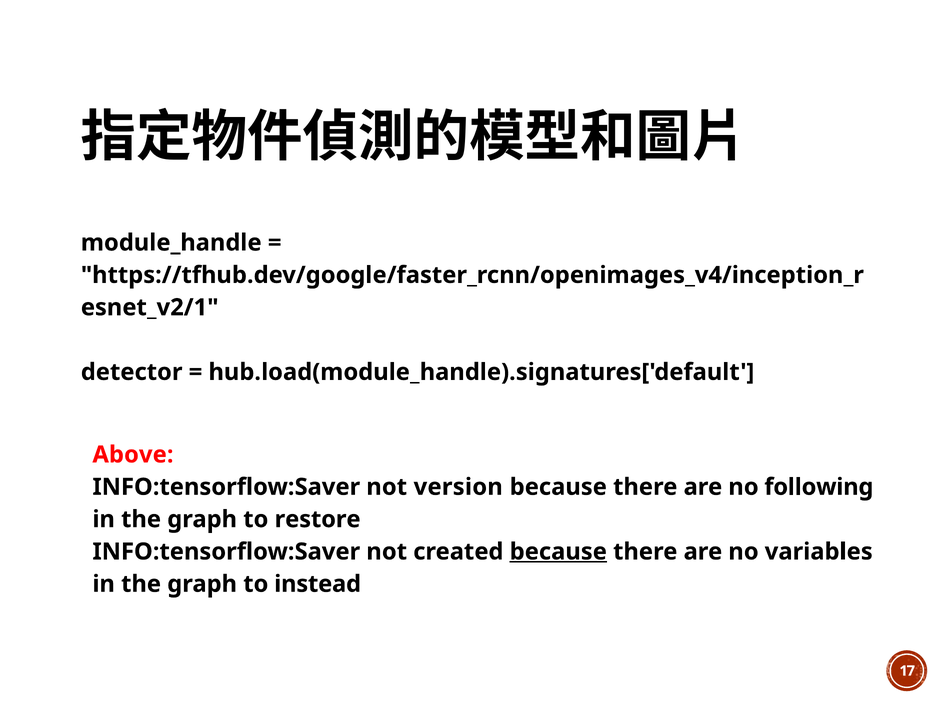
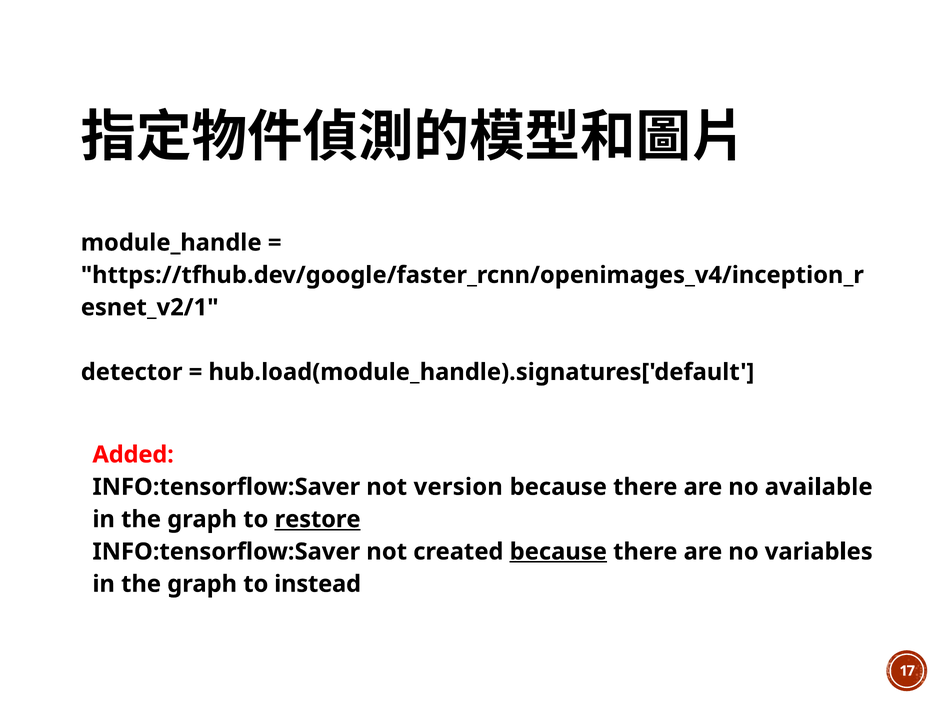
Above: Above -> Added
following: following -> available
restore underline: none -> present
